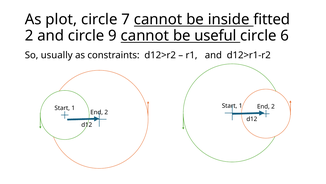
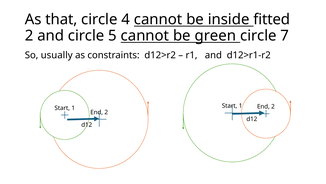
plot: plot -> that
7: 7 -> 4
9: 9 -> 5
useful: useful -> green
6: 6 -> 7
